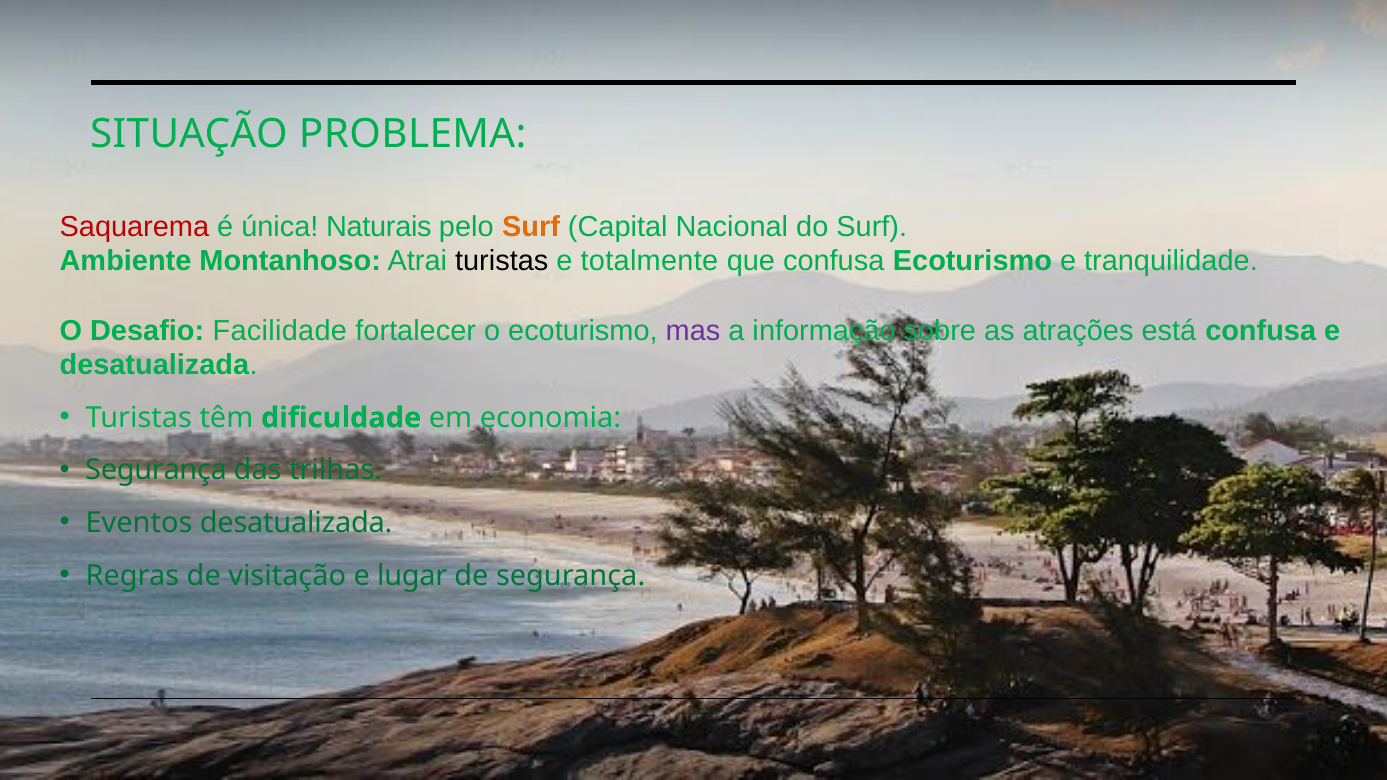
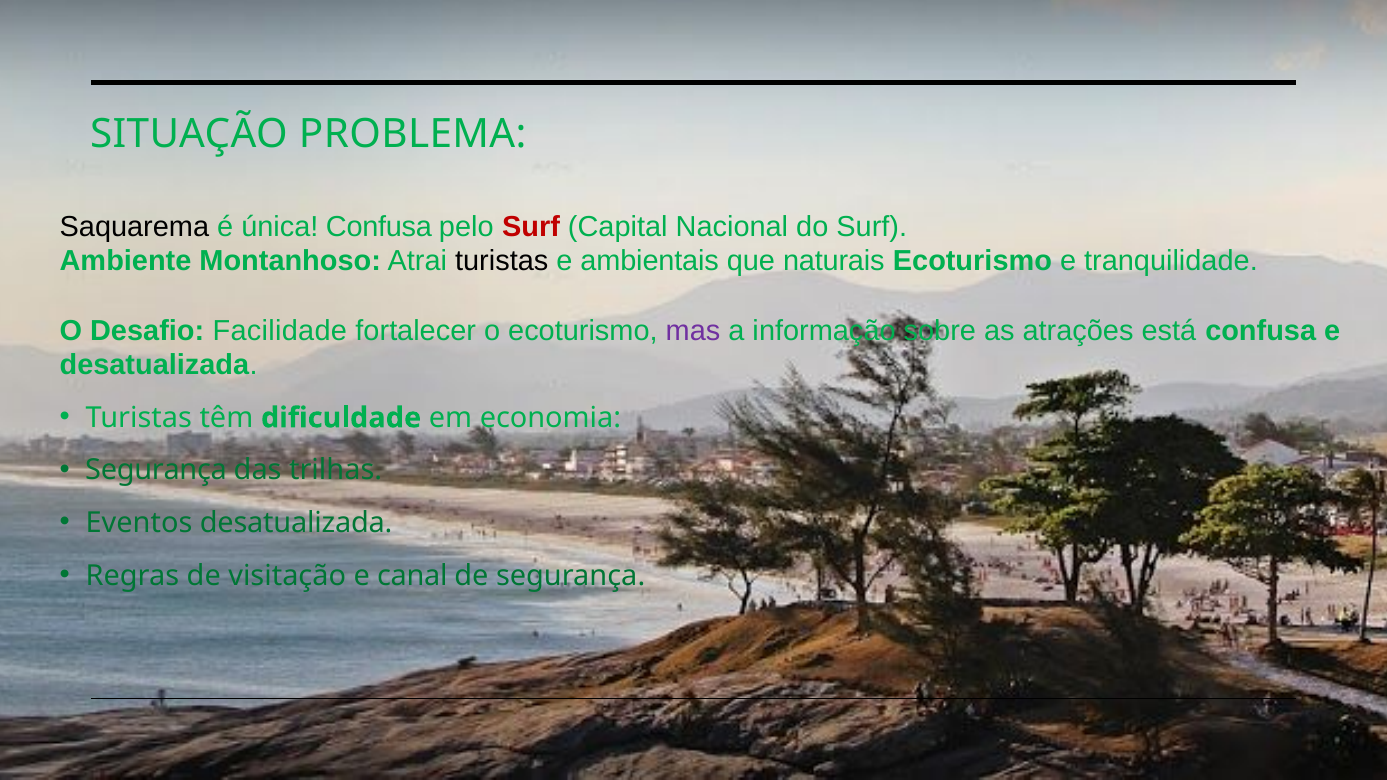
Saquarema colour: red -> black
única Naturais: Naturais -> Confusa
Surf at (531, 227) colour: orange -> red
totalmente: totalmente -> ambientais
que confusa: confusa -> naturais
lugar: lugar -> canal
